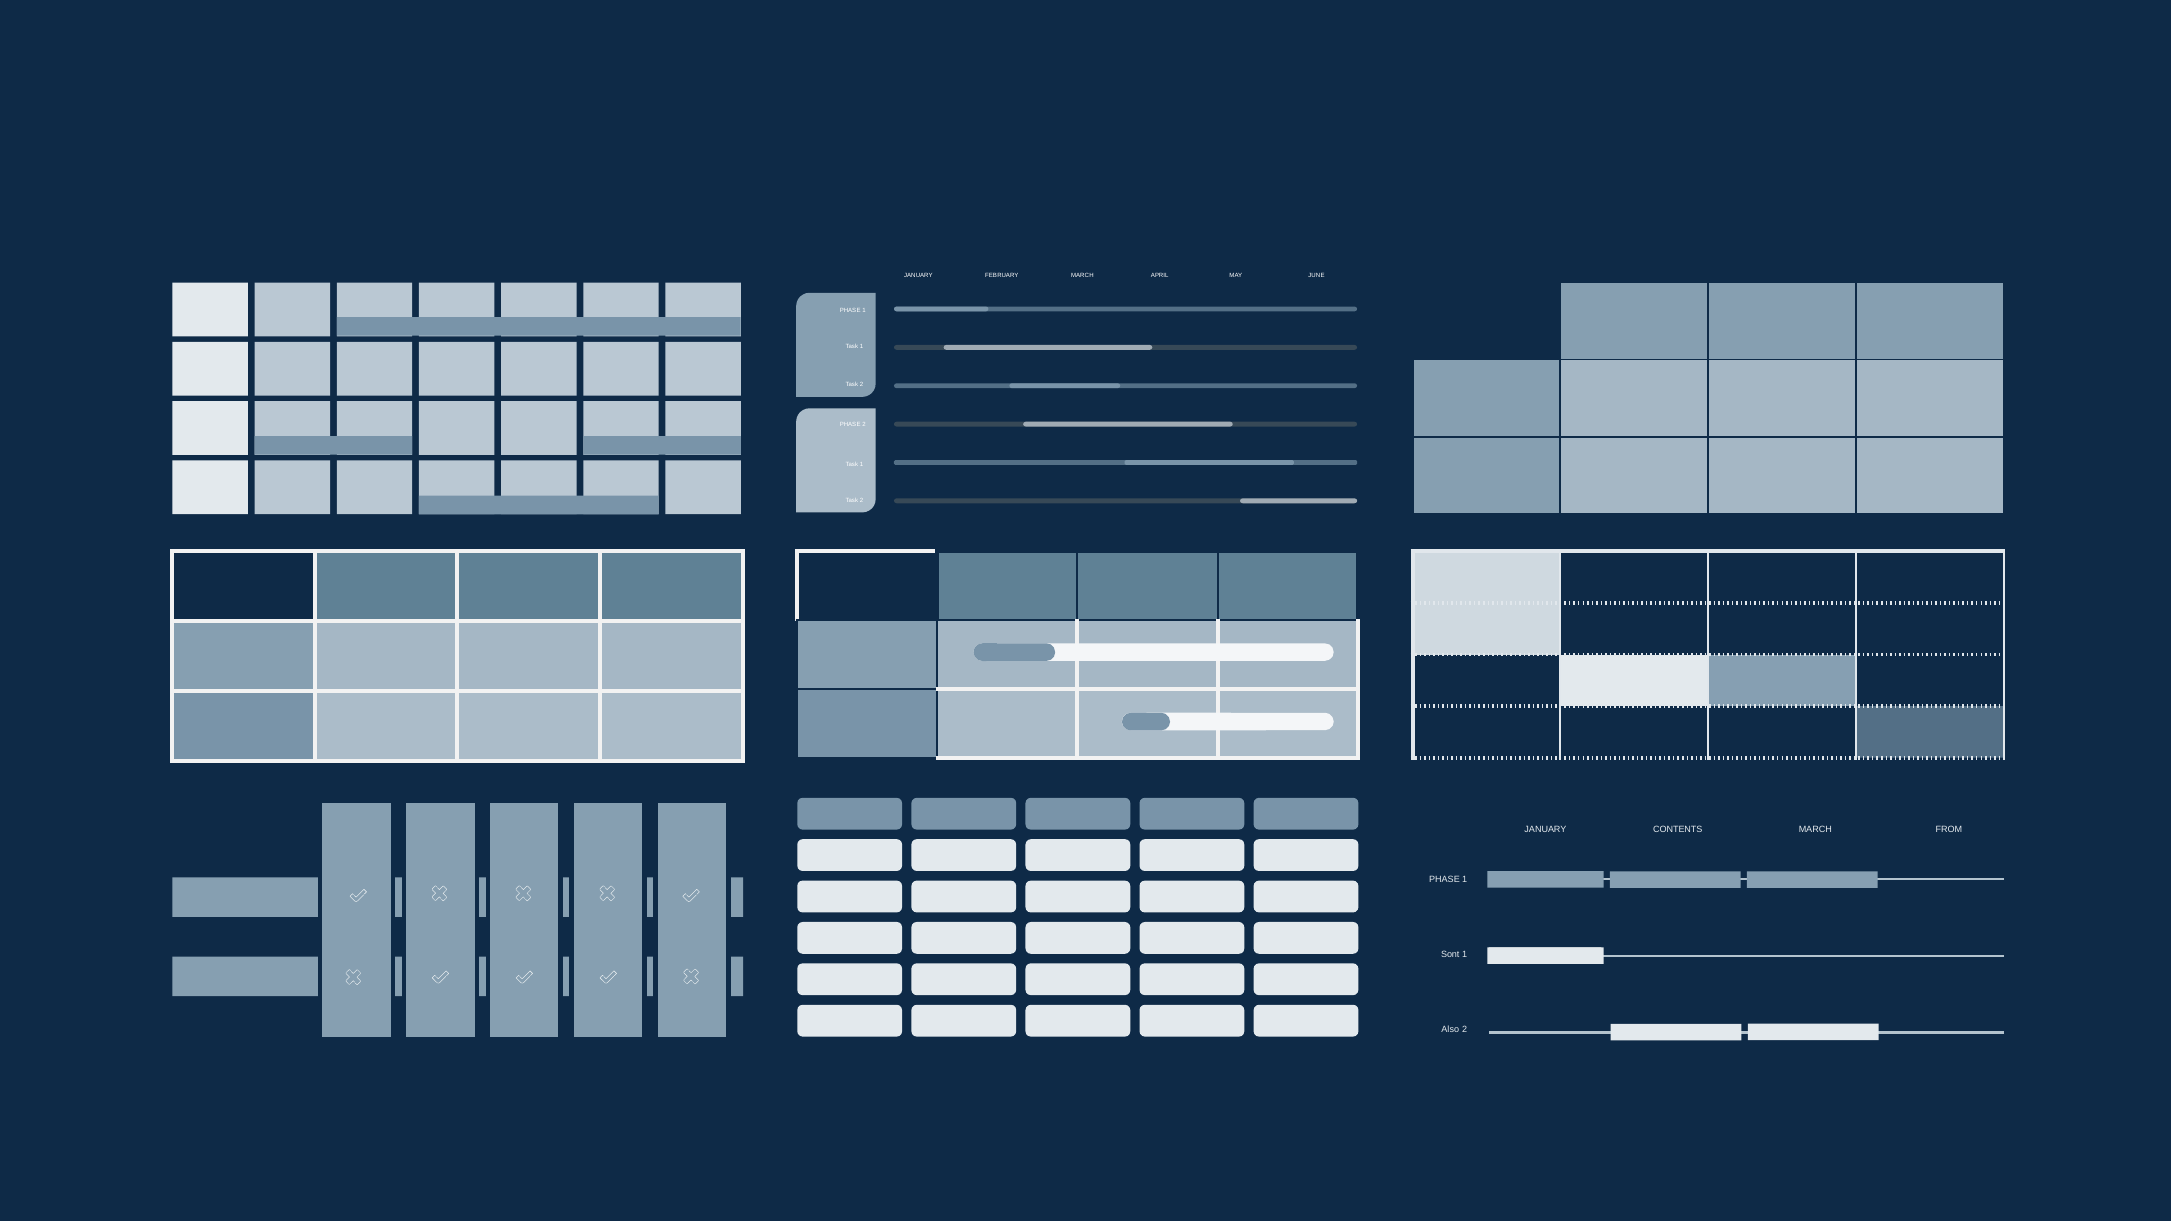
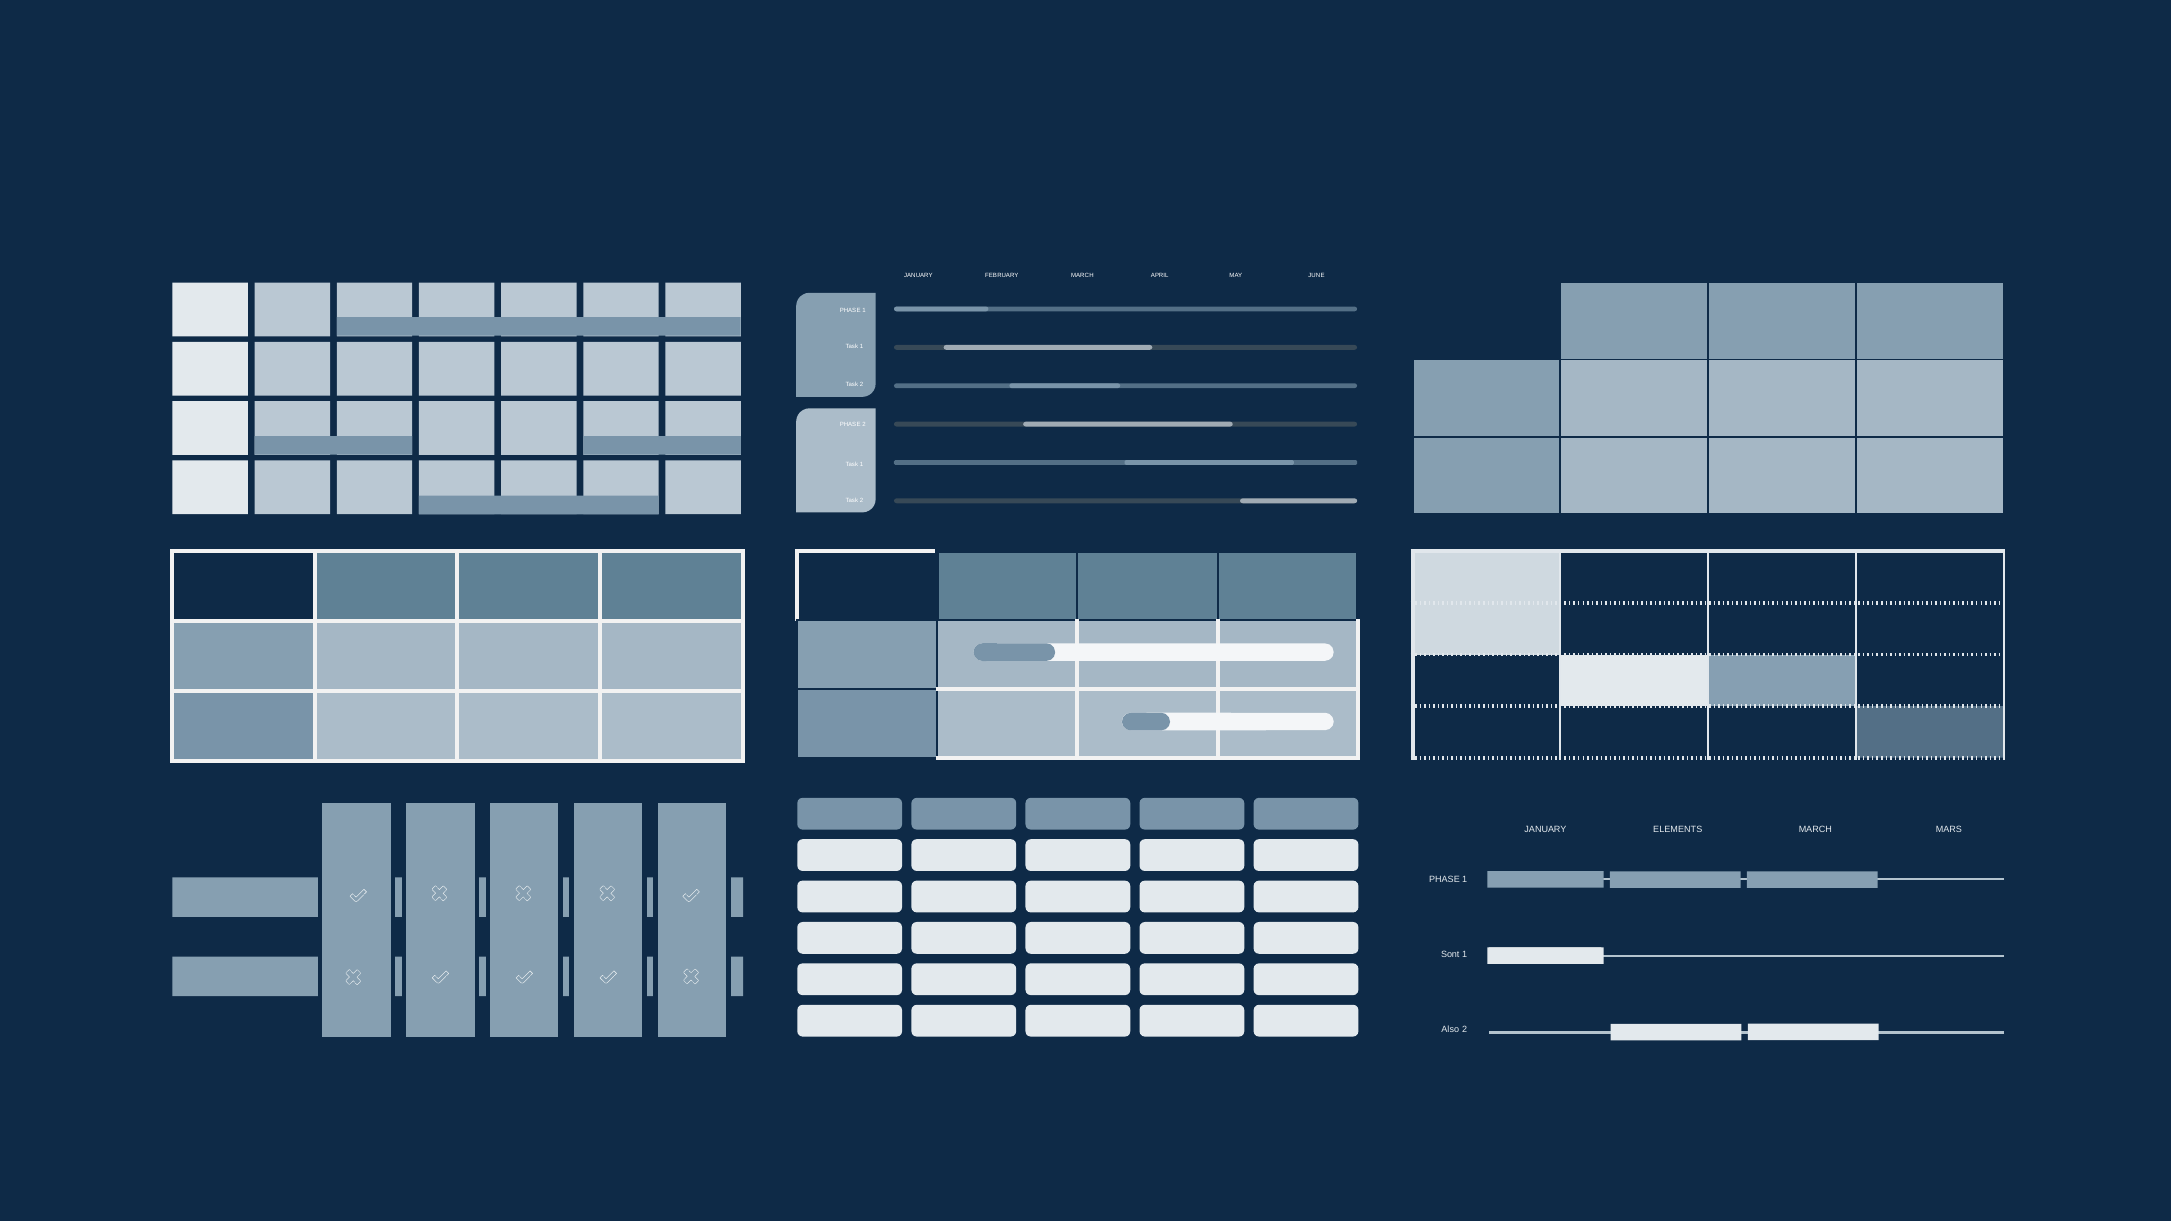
CONTENTS: CONTENTS -> ELEMENTS
FROM: FROM -> MARS
